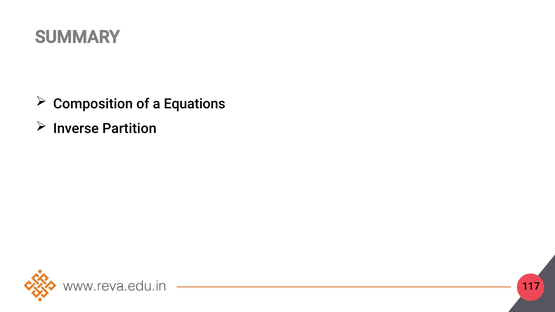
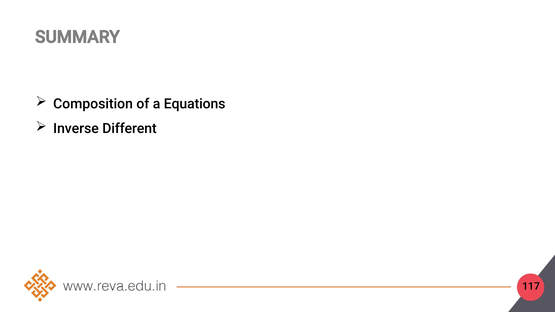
Partition: Partition -> Different
